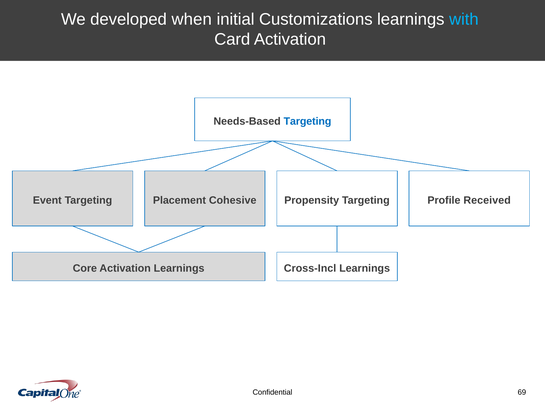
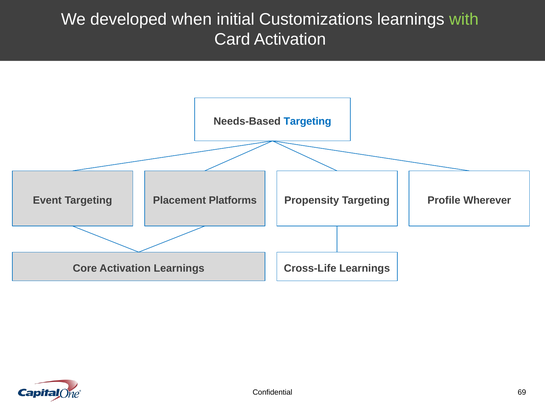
with colour: light blue -> light green
Cohesive: Cohesive -> Platforms
Received: Received -> Wherever
Cross-Incl: Cross-Incl -> Cross-Life
